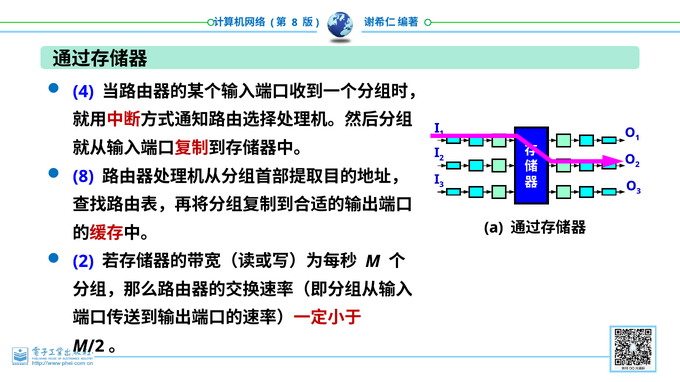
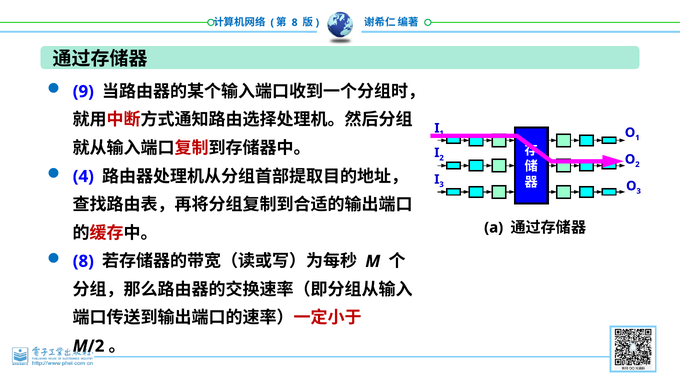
4: 4 -> 9
8 at (83, 177): 8 -> 4
2 at (83, 262): 2 -> 8
